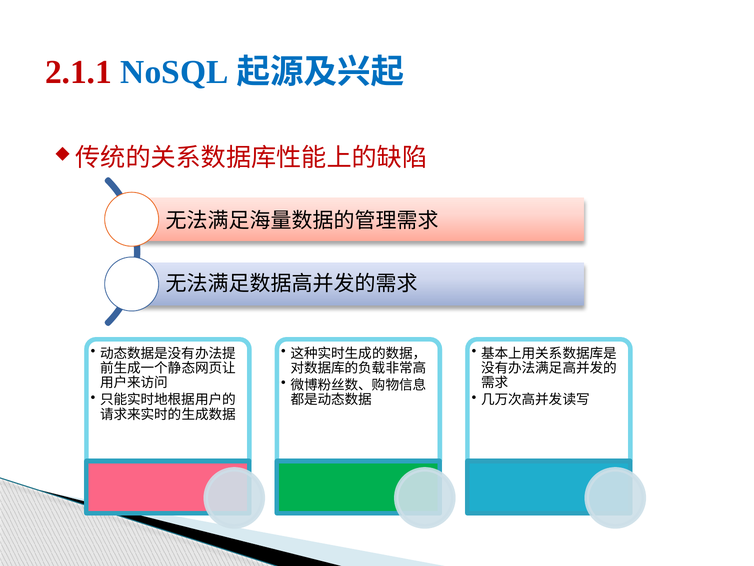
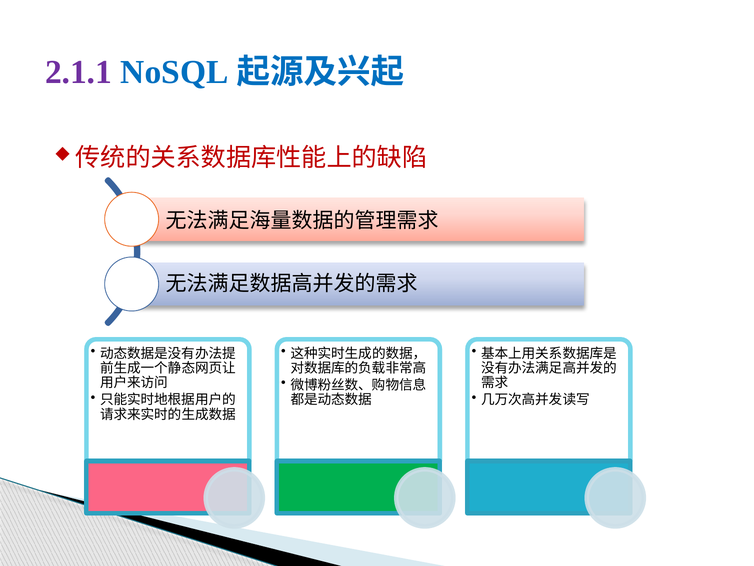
2.1.1 colour: red -> purple
